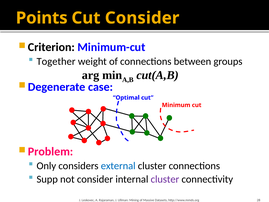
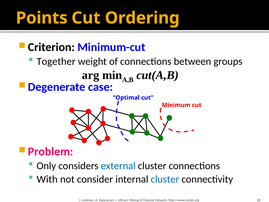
Cut Consider: Consider -> Ordering
Supp: Supp -> With
cluster at (165, 179) colour: purple -> blue
